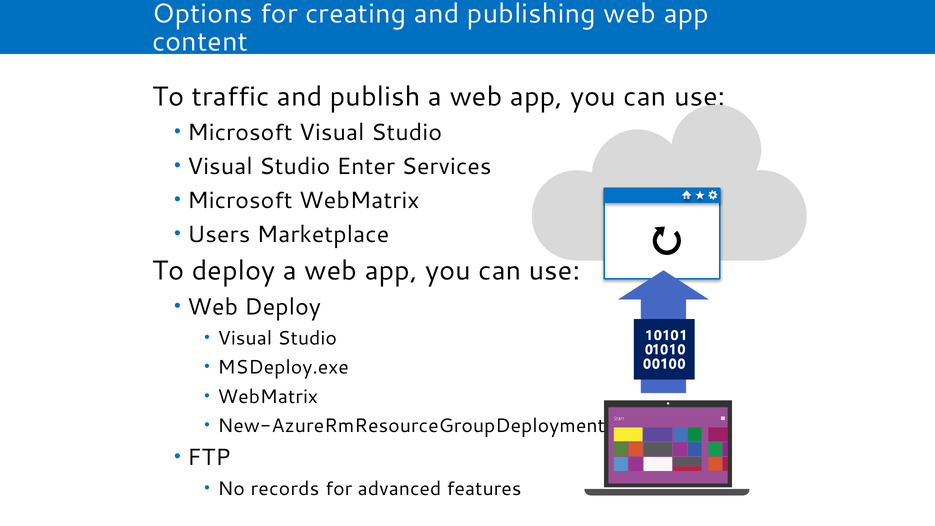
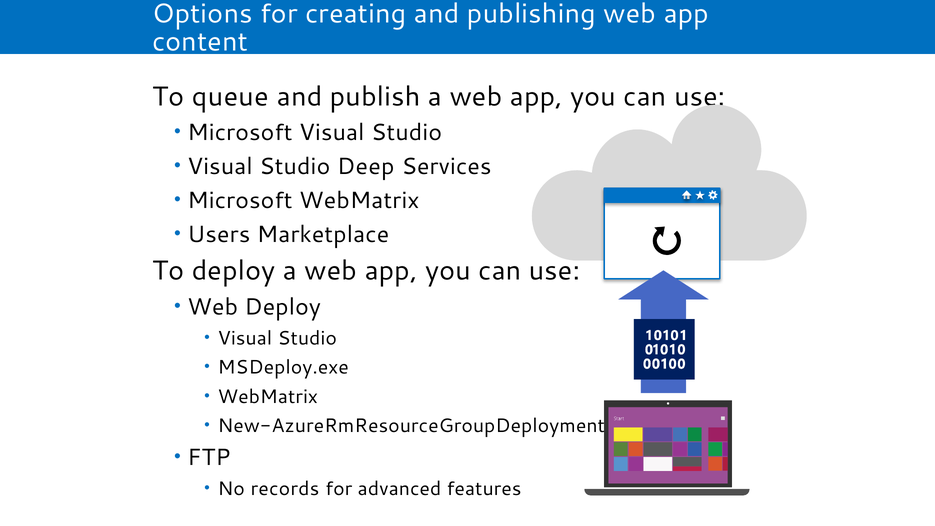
traffic: traffic -> queue
Enter: Enter -> Deep
